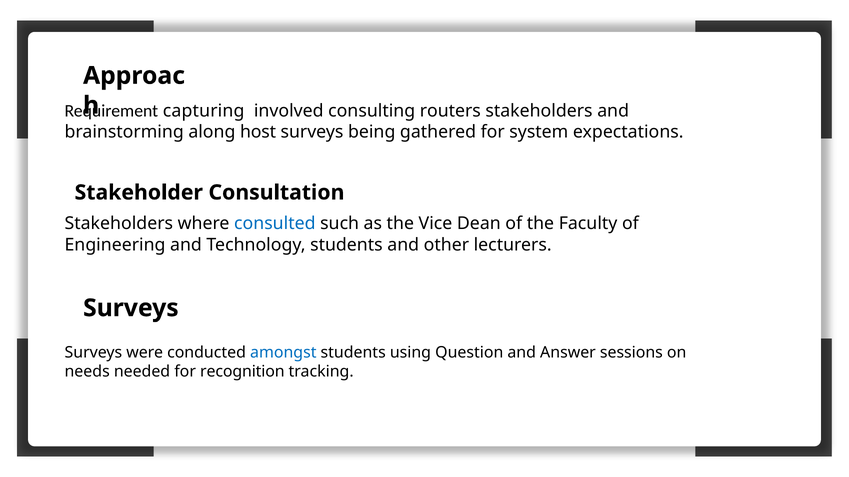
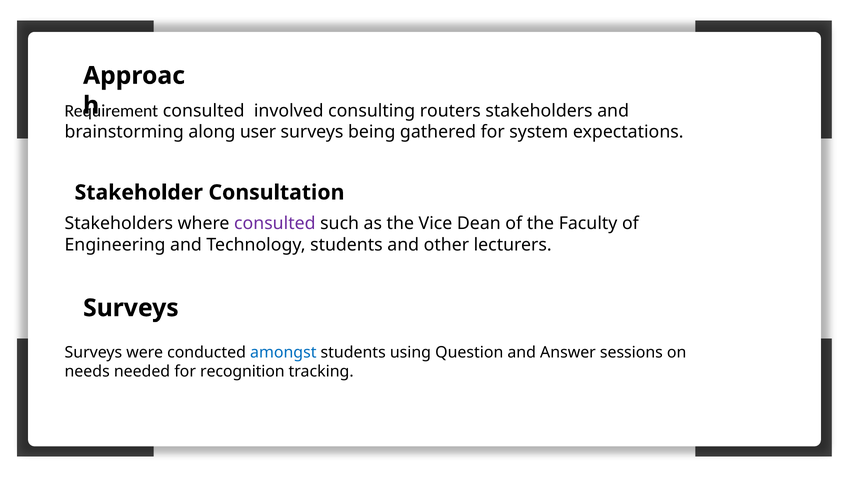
capturing at (204, 111): capturing -> consulted
host: host -> user
consulted at (275, 224) colour: blue -> purple
